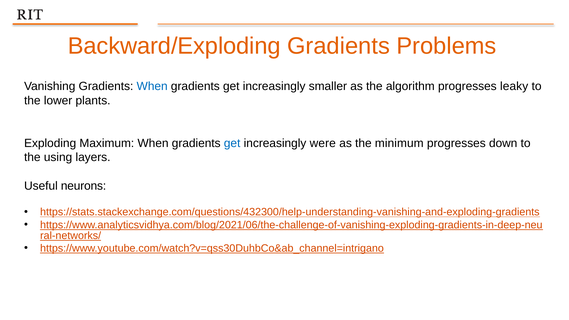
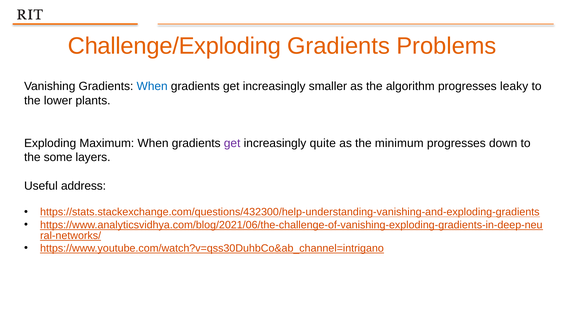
Backward/Exploding: Backward/Exploding -> Challenge/Exploding
get at (232, 143) colour: blue -> purple
were: were -> quite
using: using -> some
neurons: neurons -> address
